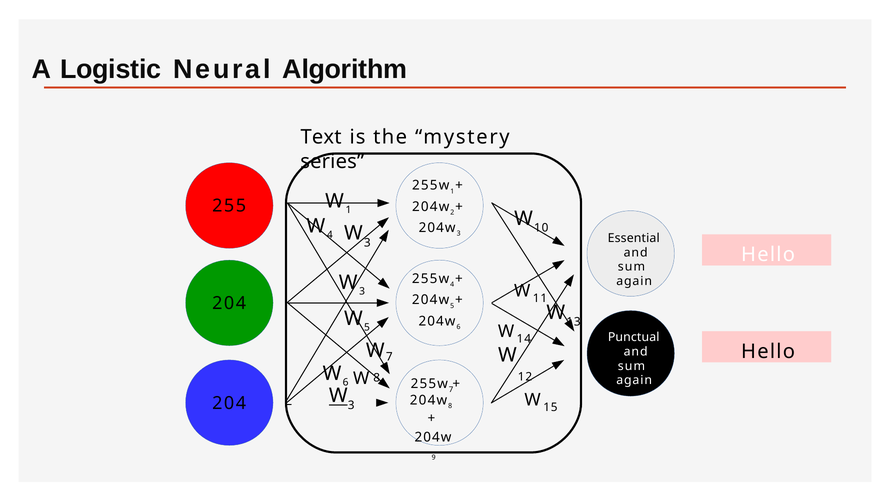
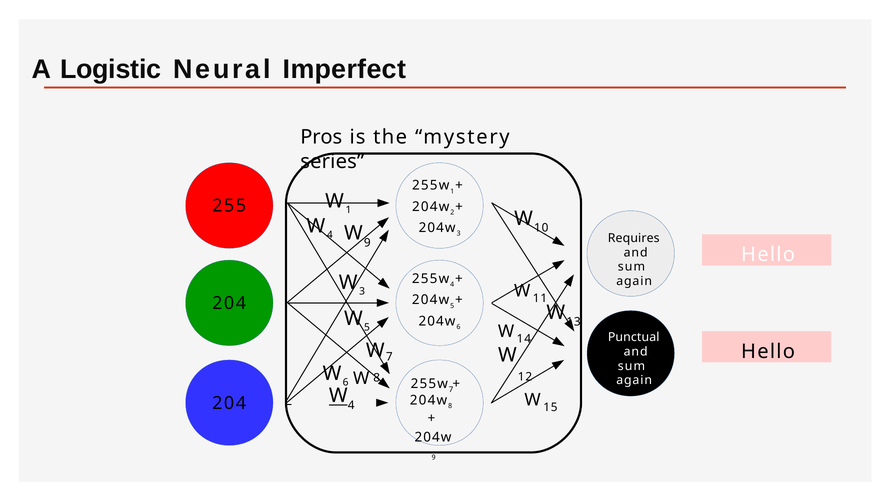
Algorithm: Algorithm -> Imperfect
Text: Text -> Pros
3 at (367, 243): 3 -> 9
Essential: Essential -> Requires
3 at (351, 405): 3 -> 4
